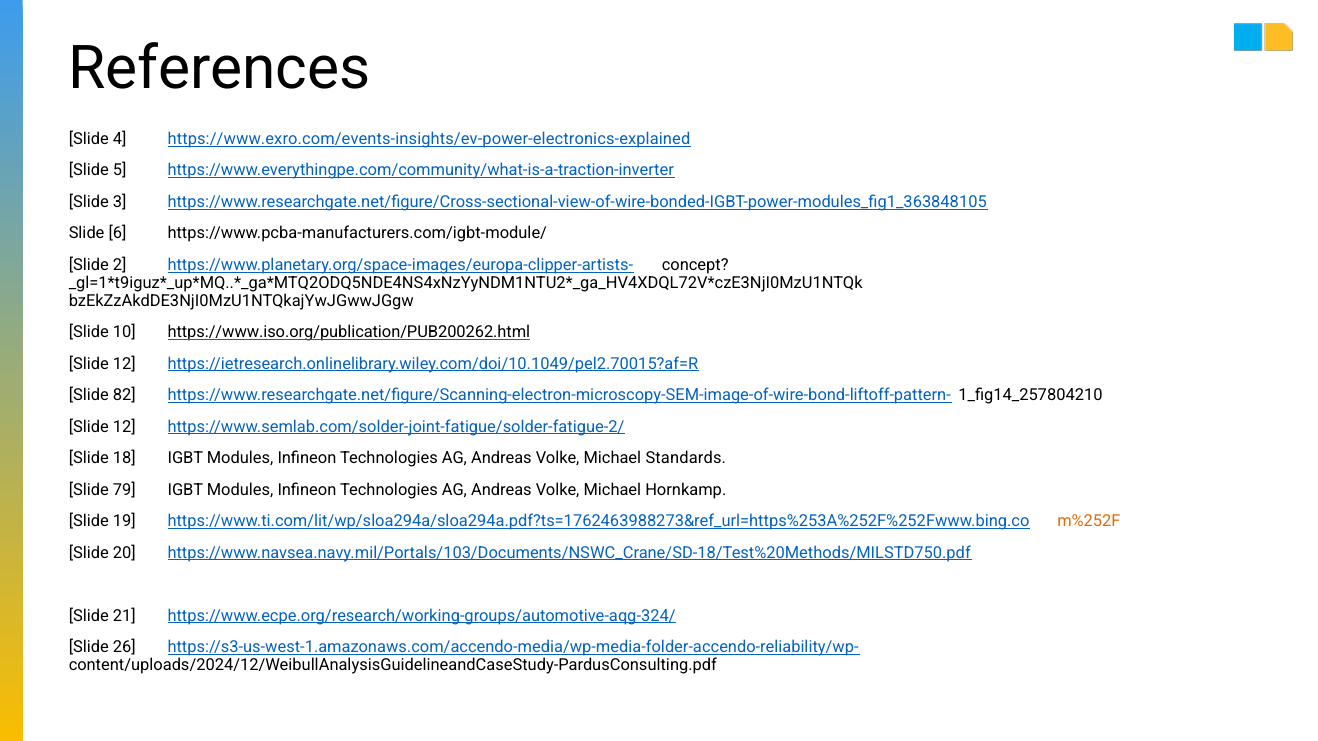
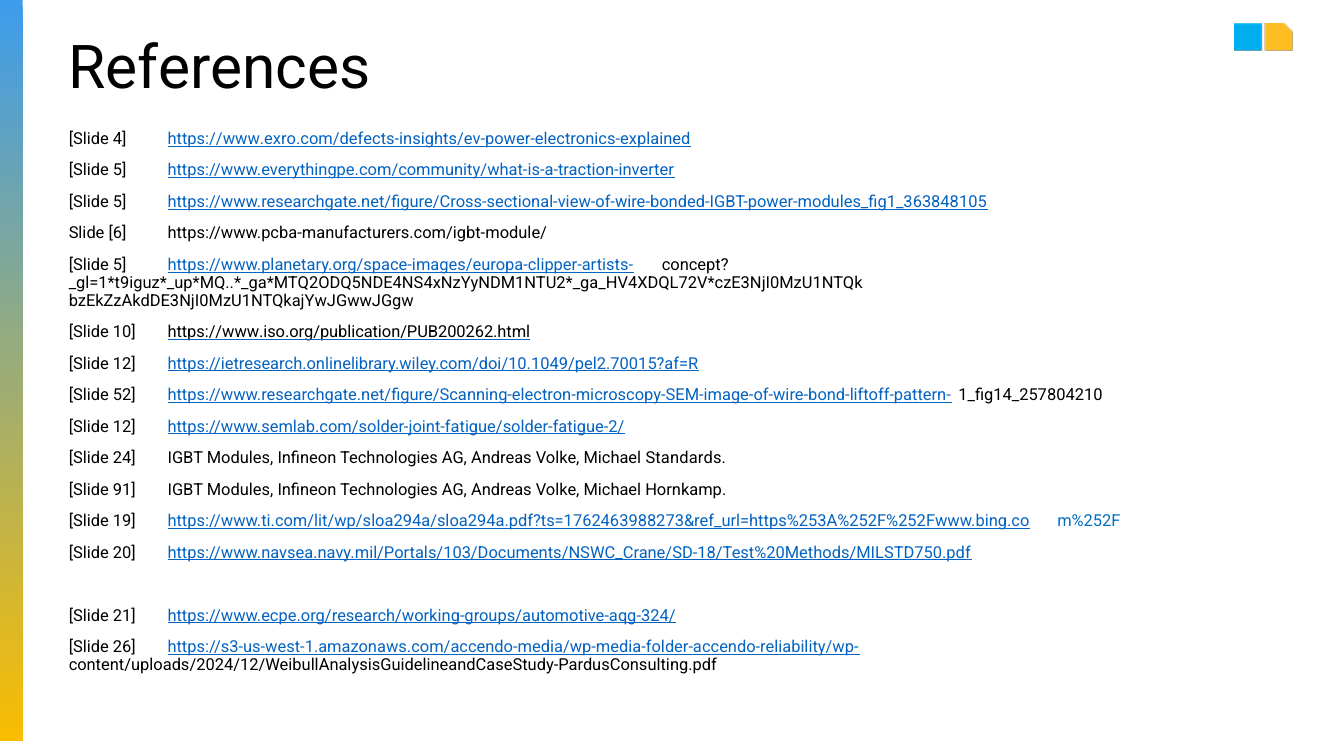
https://www.exro.com/events-insights/ev-power-electronics-explained: https://www.exro.com/events-insights/ev-power-electronics-explained -> https://www.exro.com/defects-insights/ev-power-electronics-explained
3 at (120, 202): 3 -> 5
2 at (120, 265): 2 -> 5
82: 82 -> 52
18: 18 -> 24
79: 79 -> 91
m%252F colour: orange -> blue
